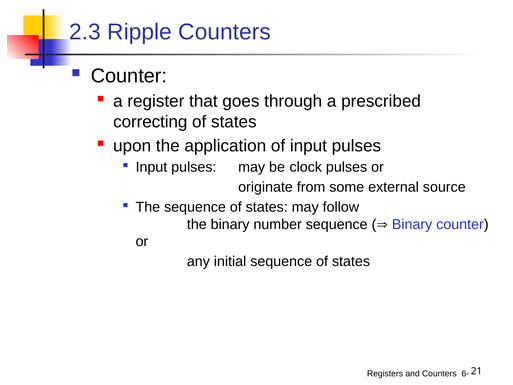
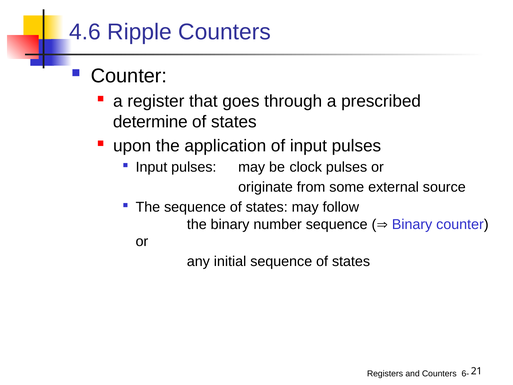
2.3: 2.3 -> 4.6
correcting: correcting -> determine
